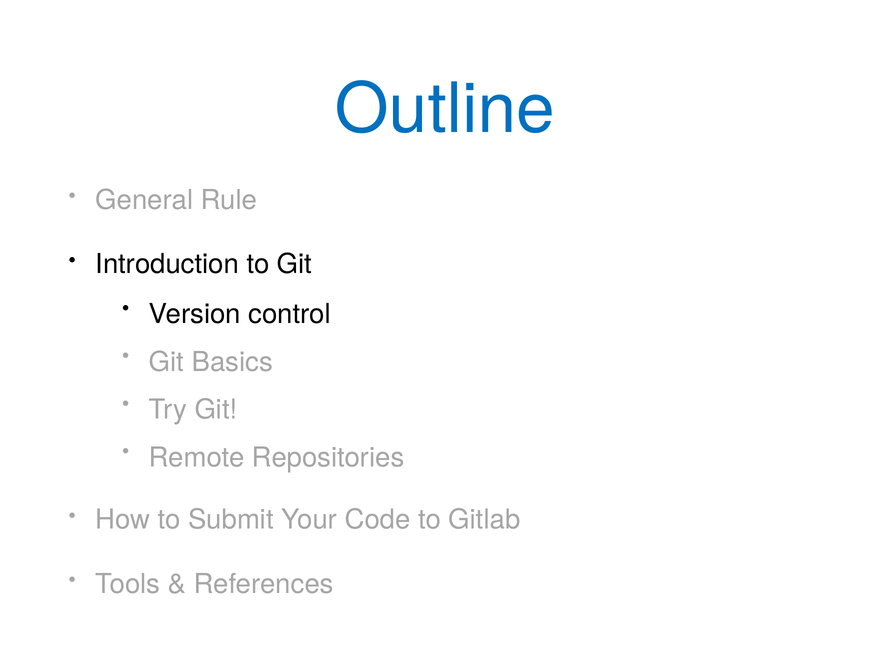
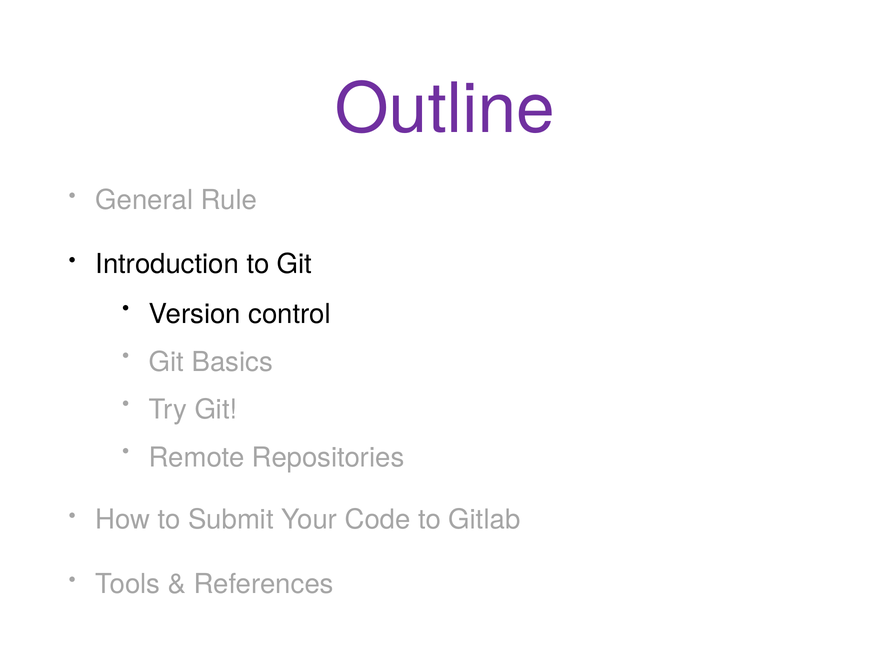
Outline colour: blue -> purple
